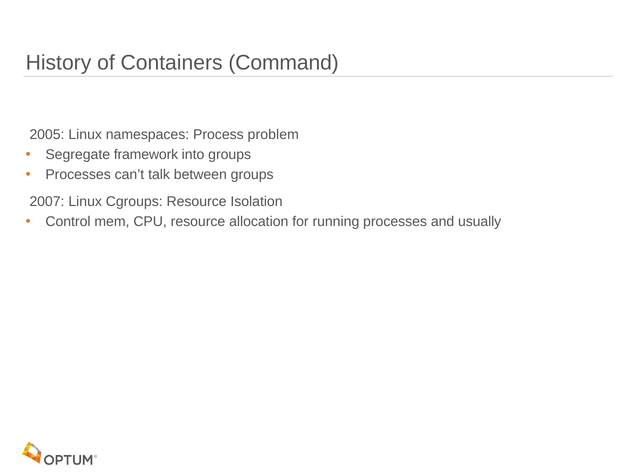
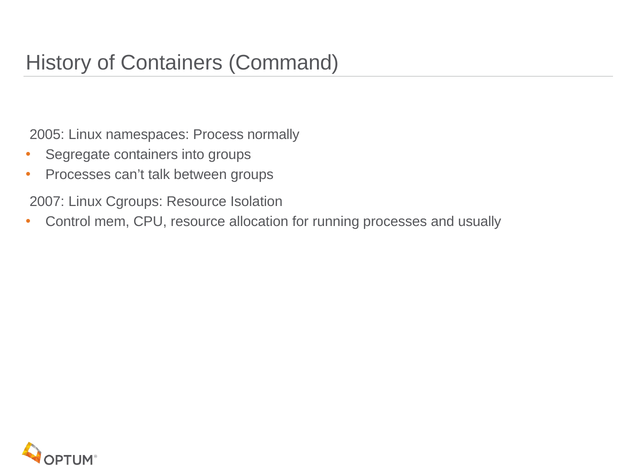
problem: problem -> normally
Segregate framework: framework -> containers
